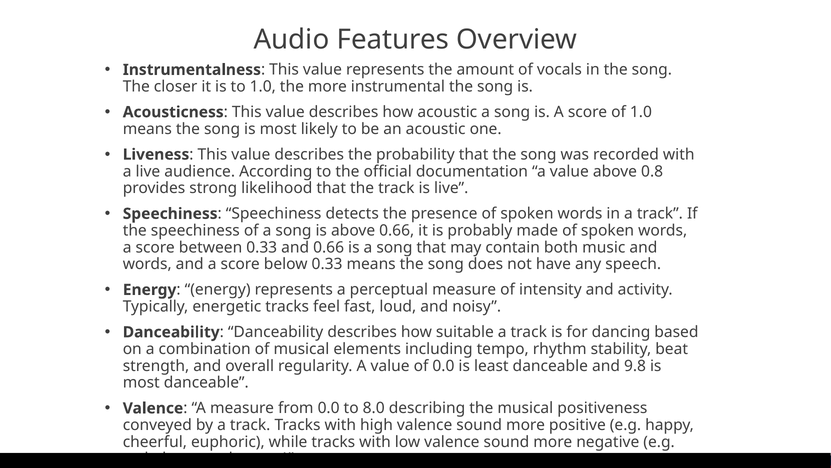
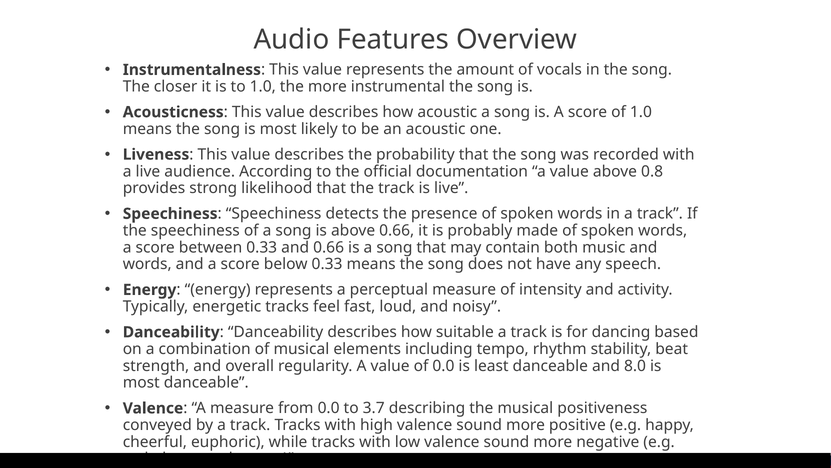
9.8: 9.8 -> 8.0
8.0: 8.0 -> 3.7
